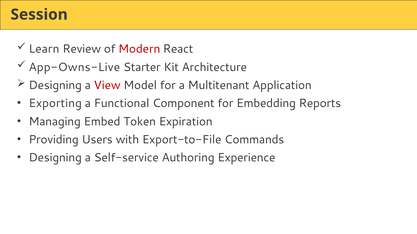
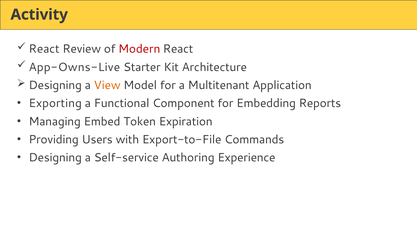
Session: Session -> Activity
Learn at (44, 49): Learn -> React
View colour: red -> orange
